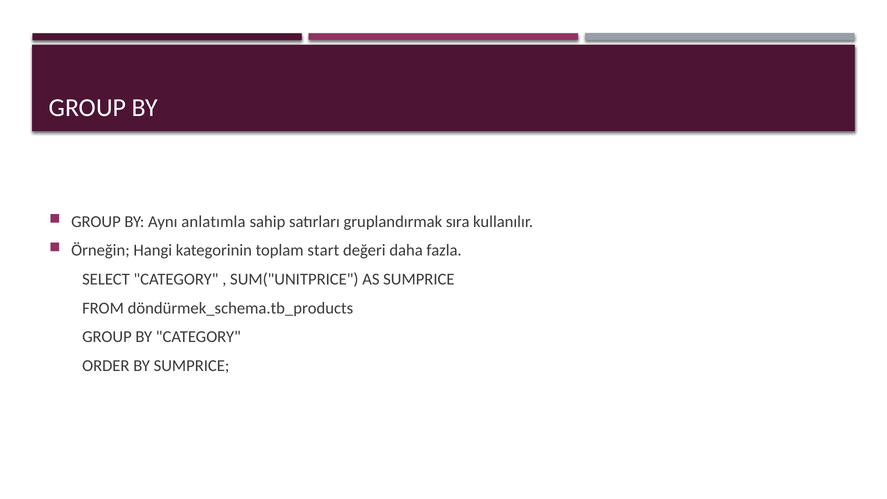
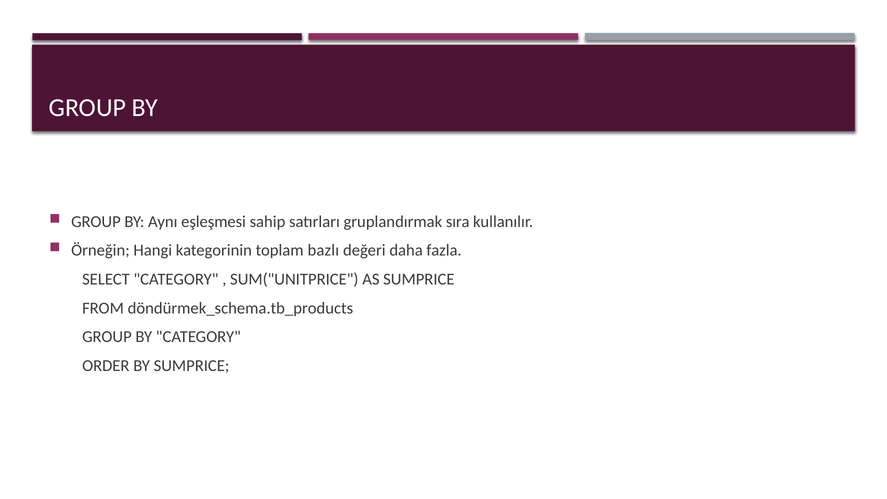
anlatımla: anlatımla -> eşleşmesi
start: start -> bazlı
